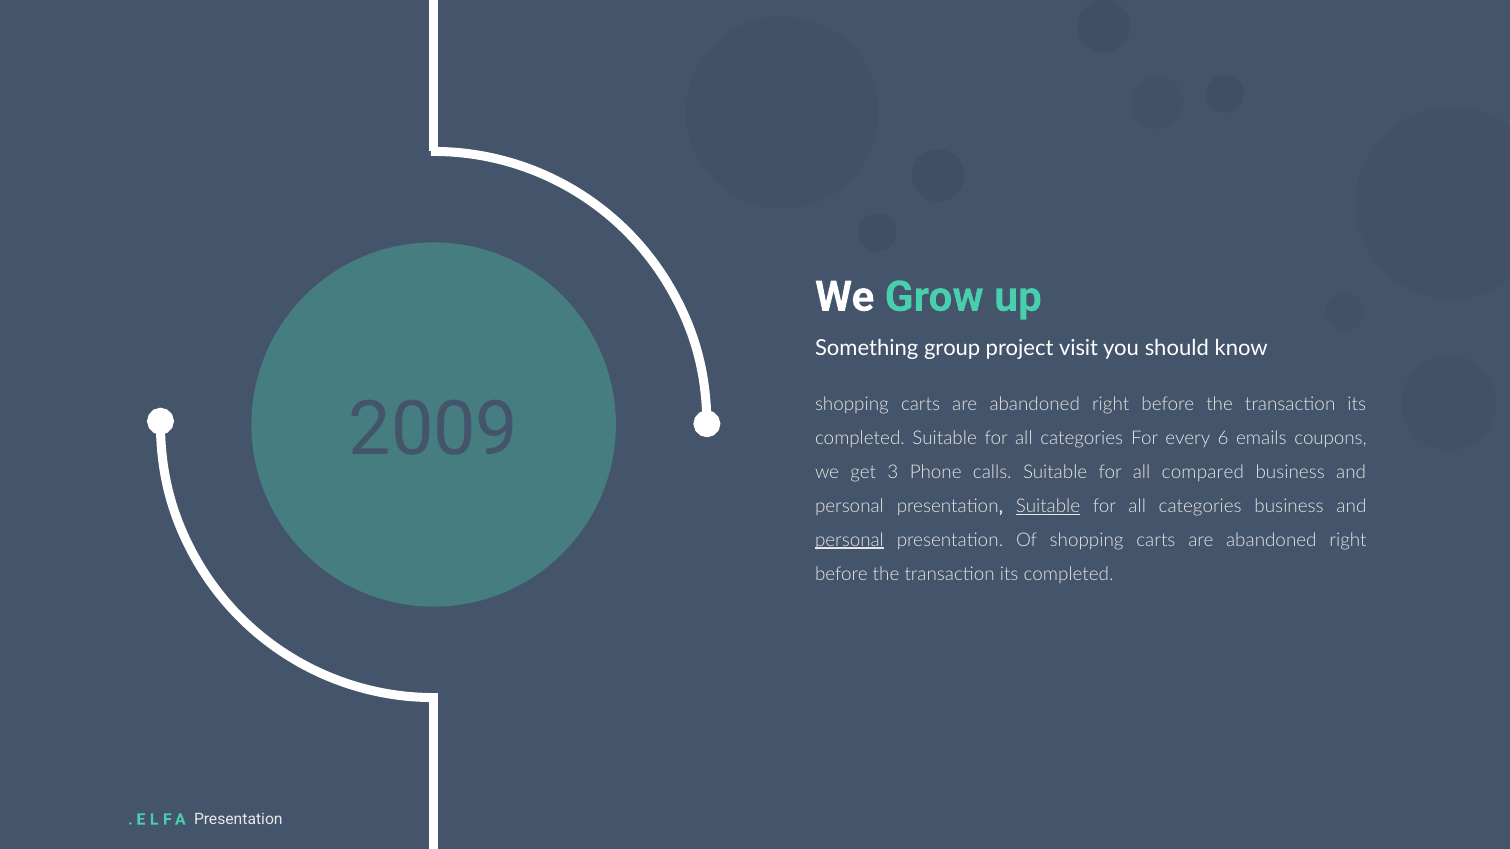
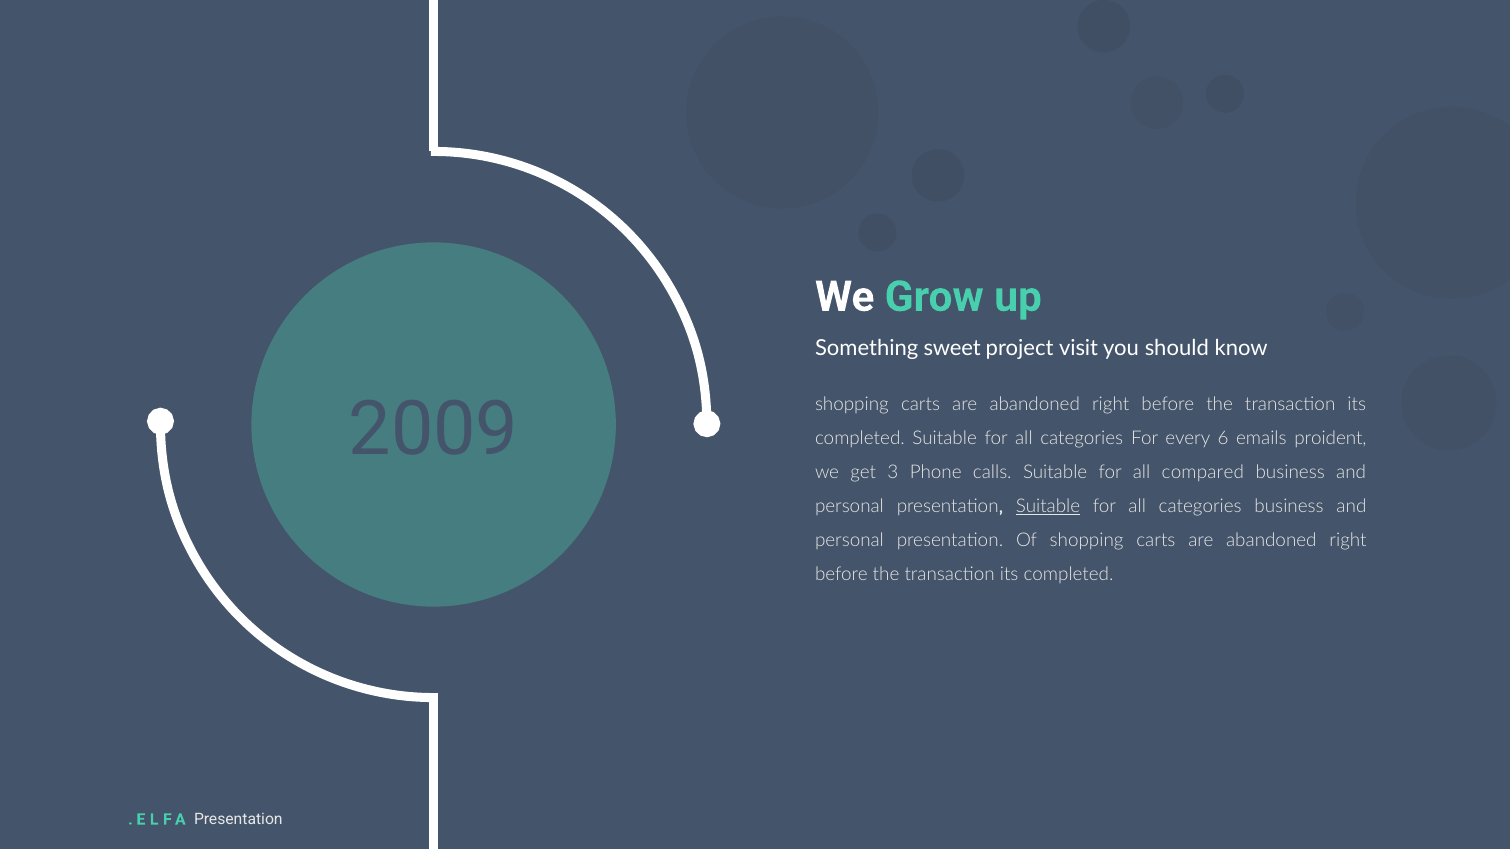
group: group -> sweet
coupons: coupons -> proident
personal at (849, 540) underline: present -> none
